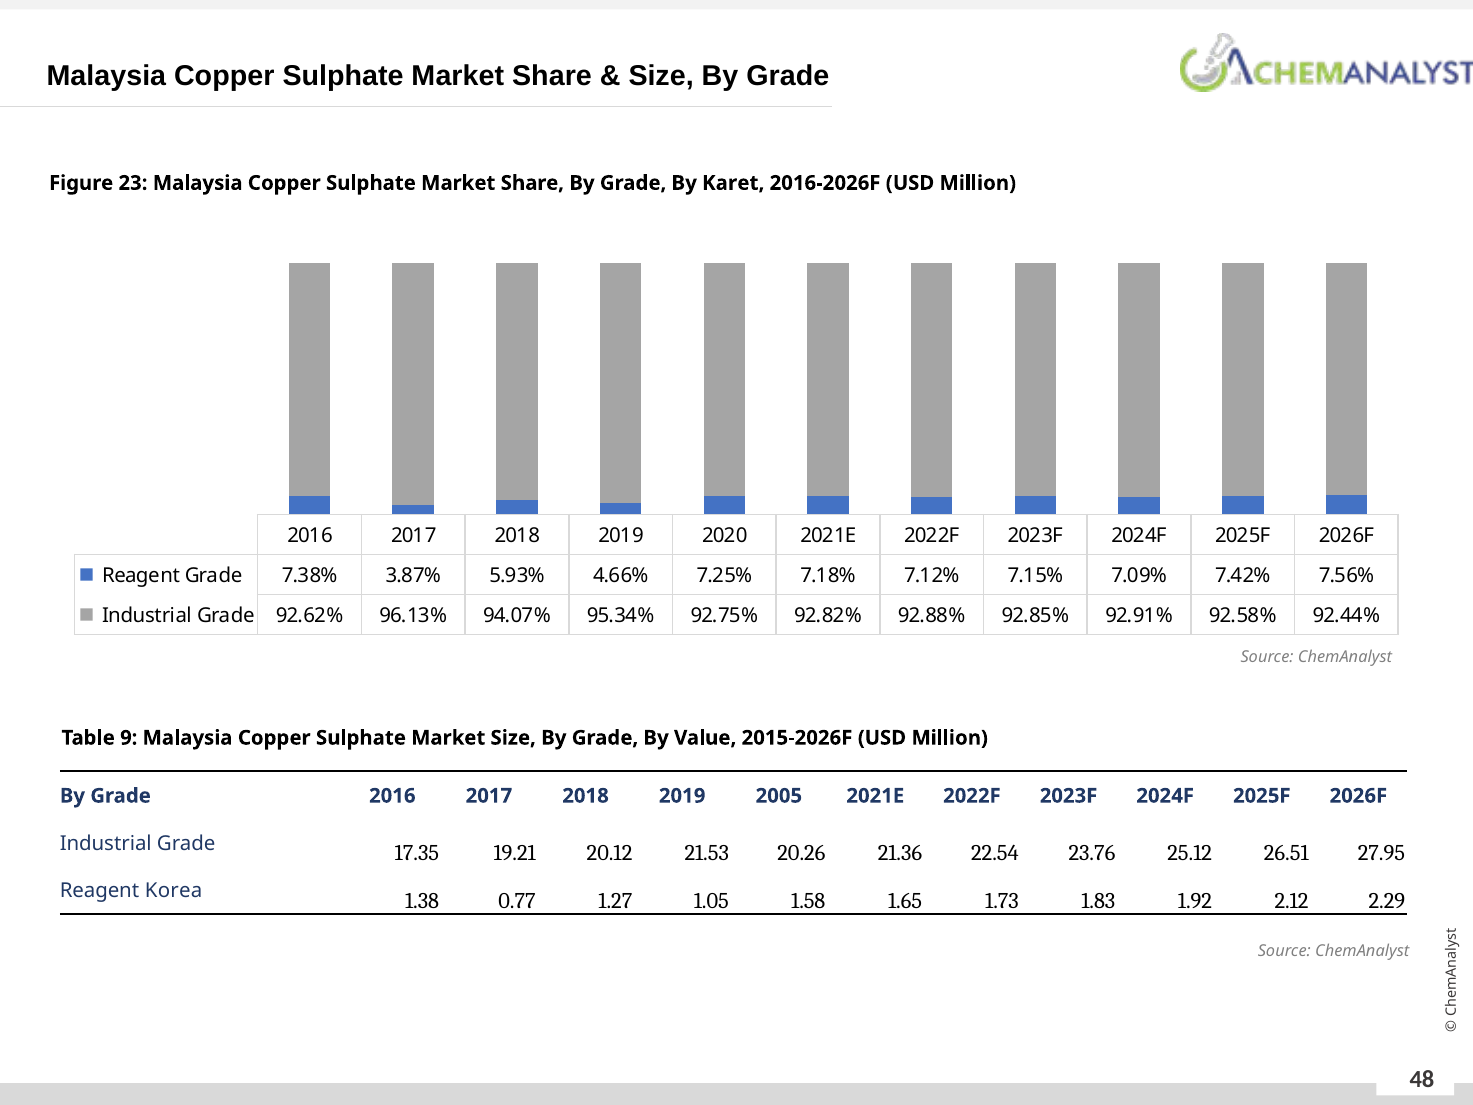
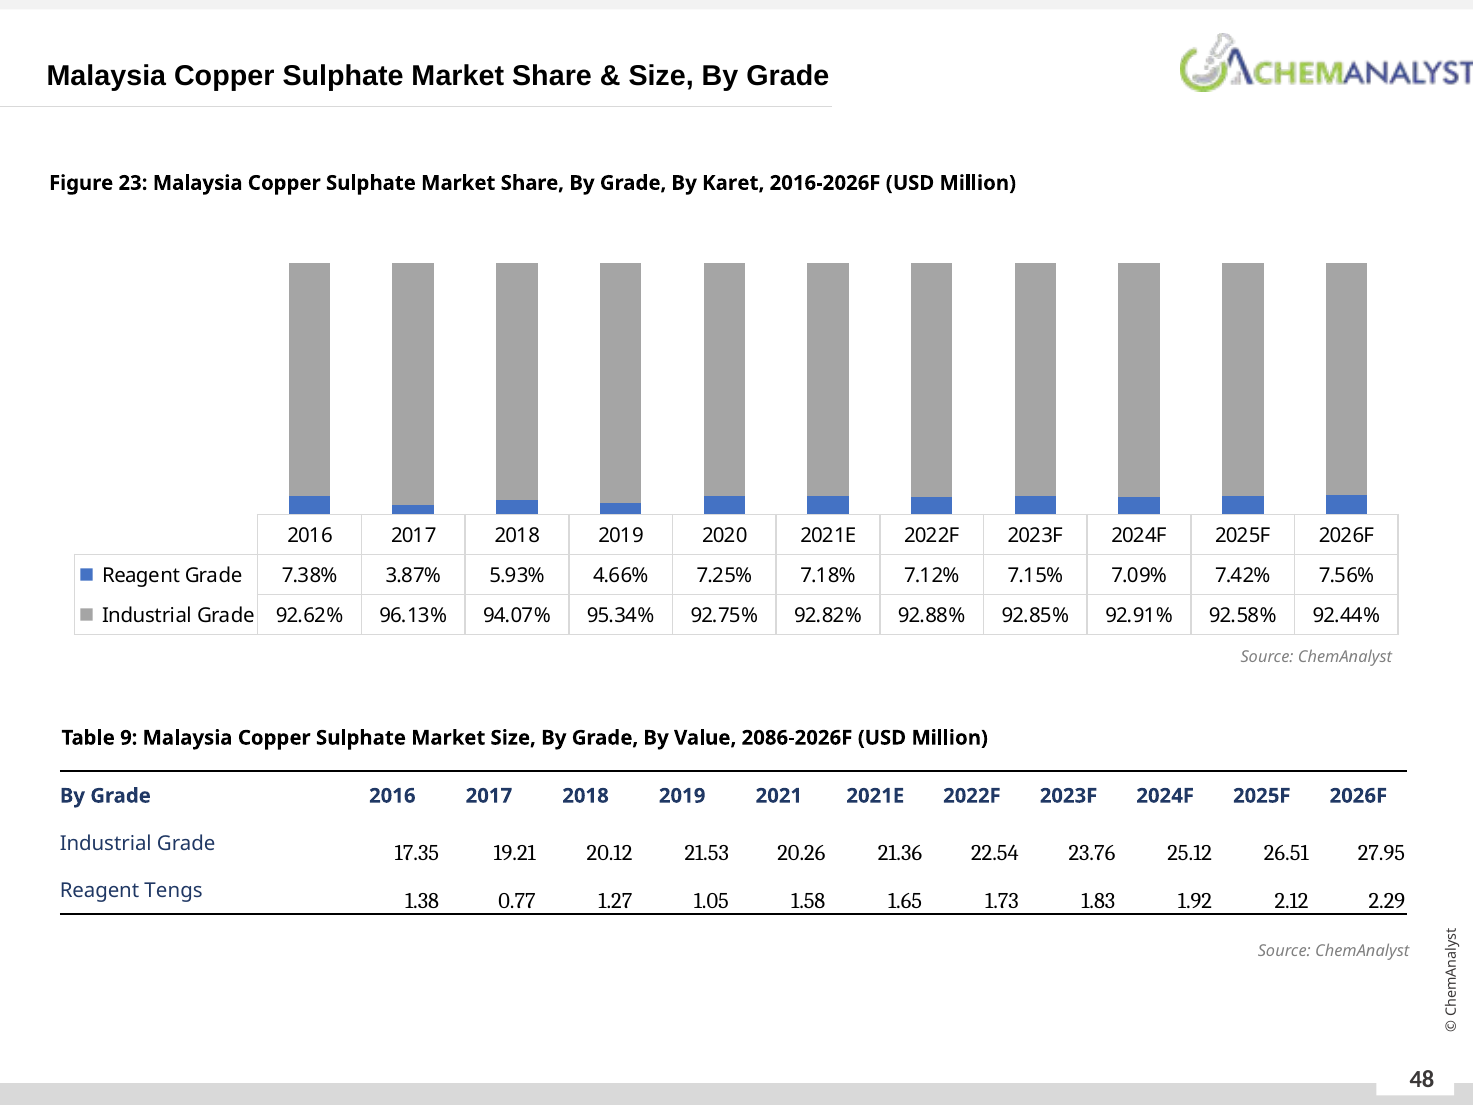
2015-2026F: 2015-2026F -> 2086-2026F
2005: 2005 -> 2021
Korea: Korea -> Tengs
